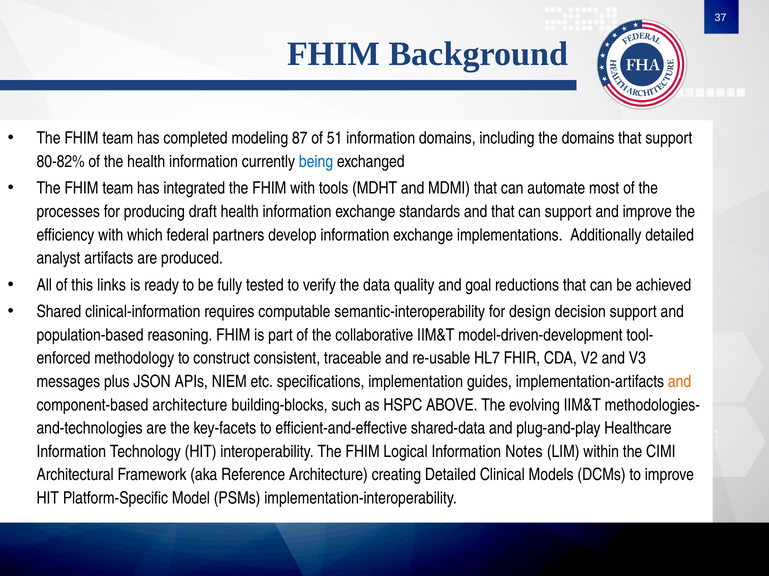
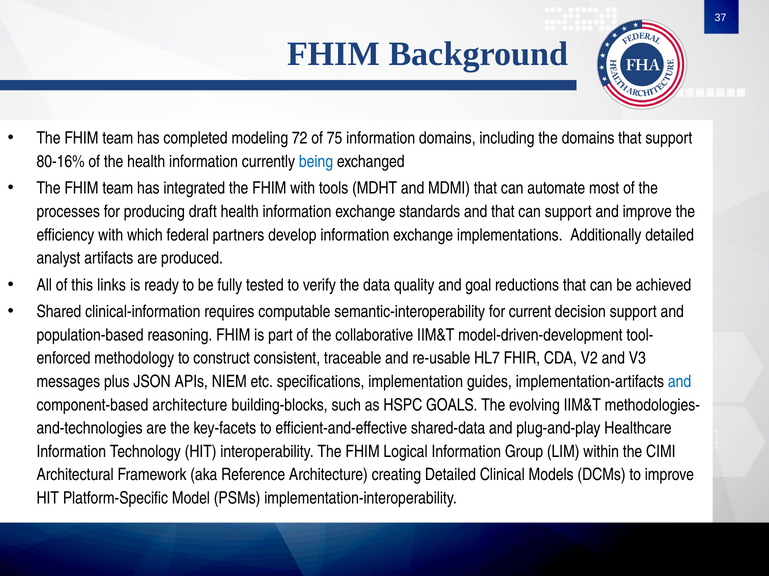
87: 87 -> 72
51: 51 -> 75
80-82%: 80-82% -> 80-16%
design: design -> current
and at (680, 382) colour: orange -> blue
ABOVE: ABOVE -> GOALS
Notes: Notes -> Group
